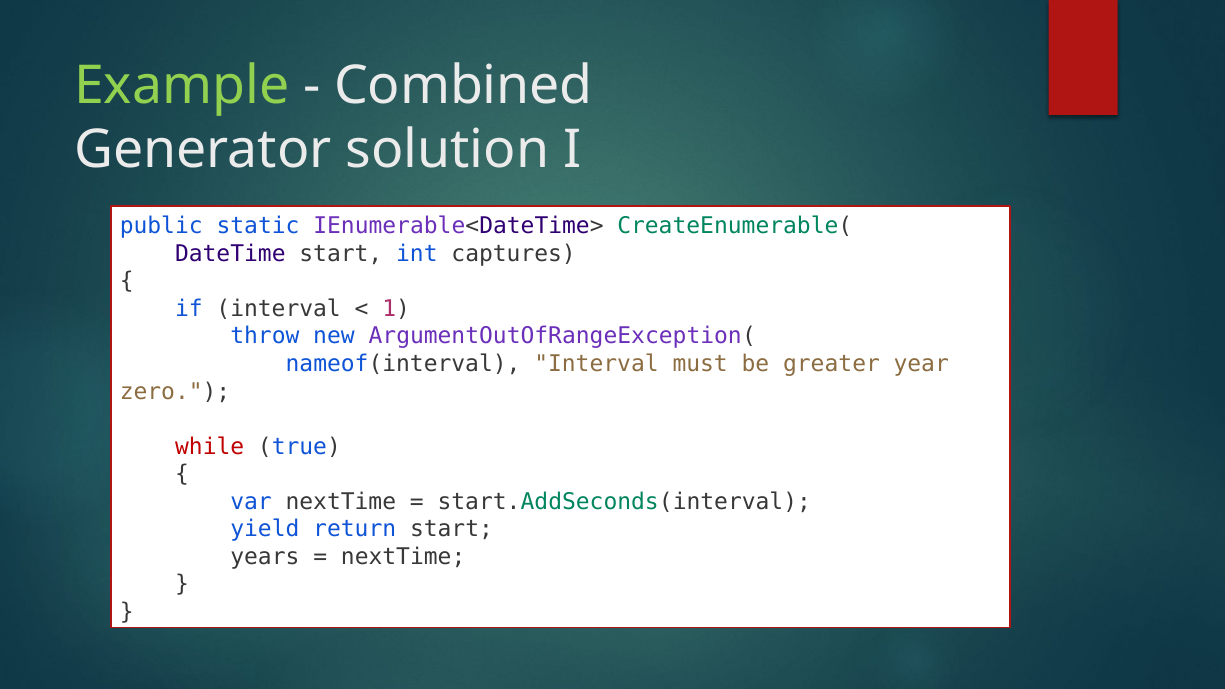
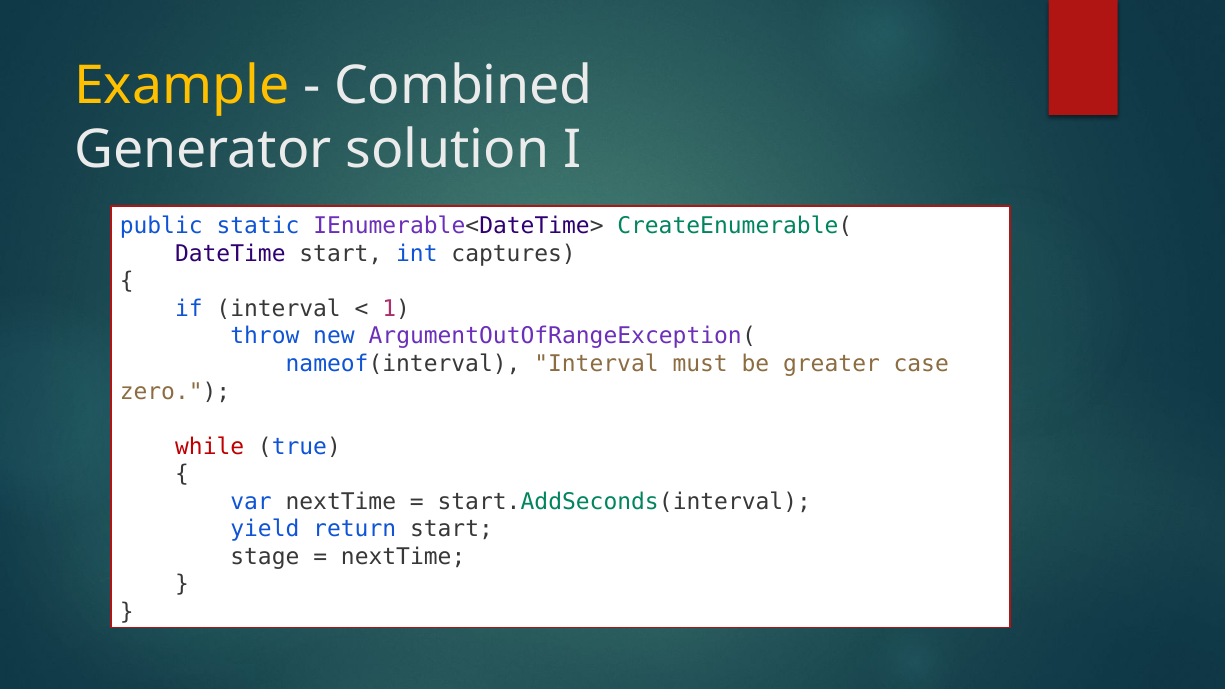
Example colour: light green -> yellow
year: year -> case
years: years -> stage
